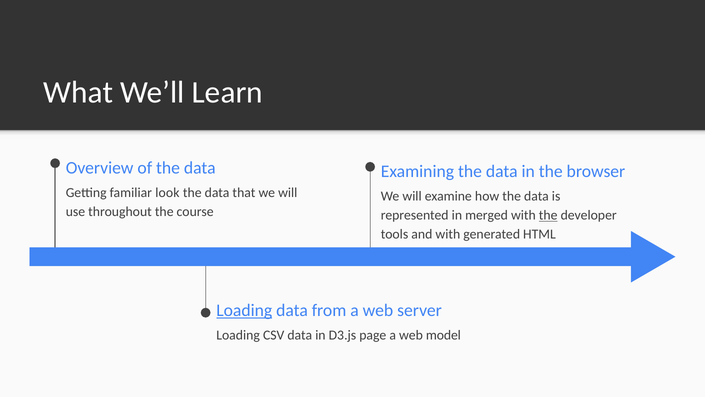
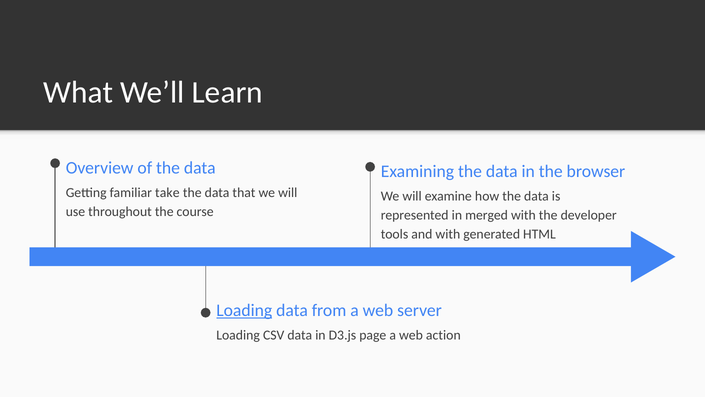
look: look -> take
the at (548, 215) underline: present -> none
model: model -> action
